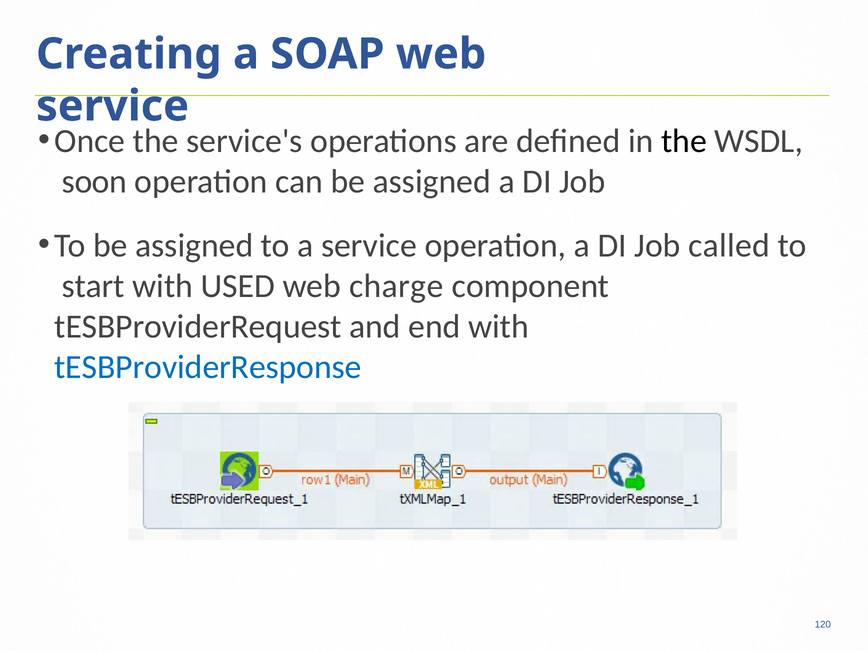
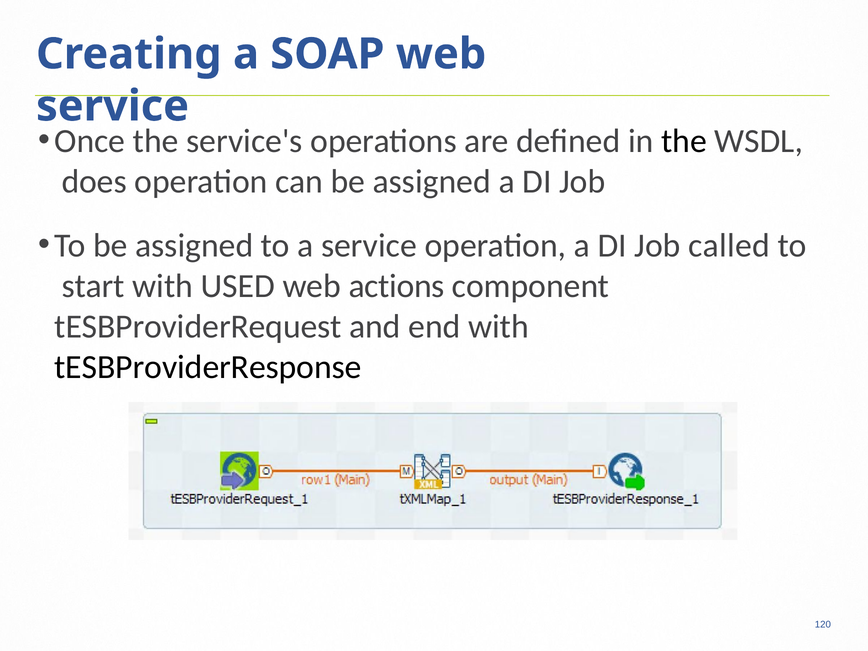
soon: soon -> does
charge: charge -> actions
tESBProviderResponse colour: blue -> black
